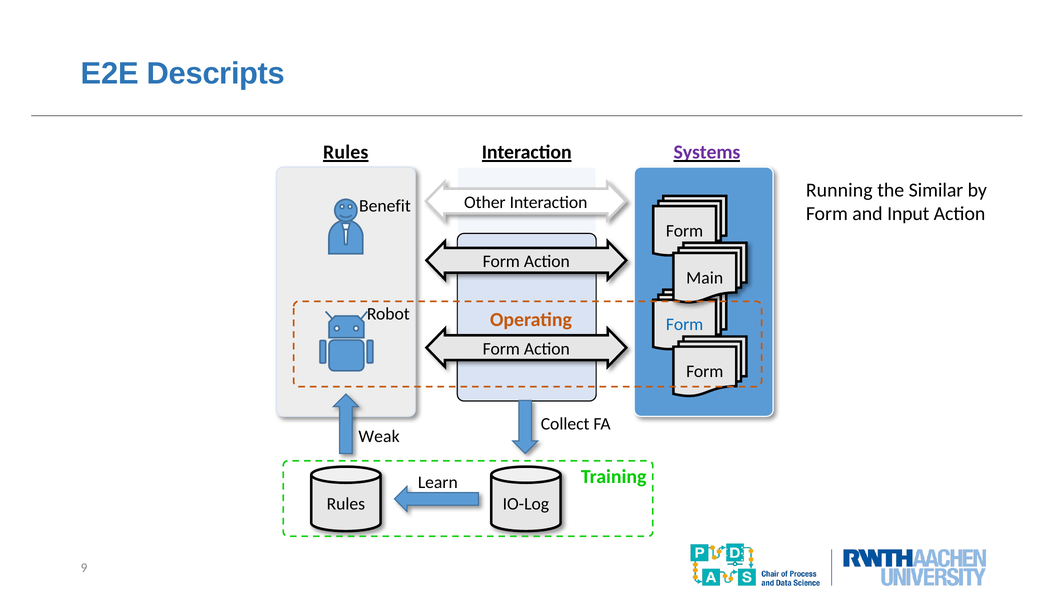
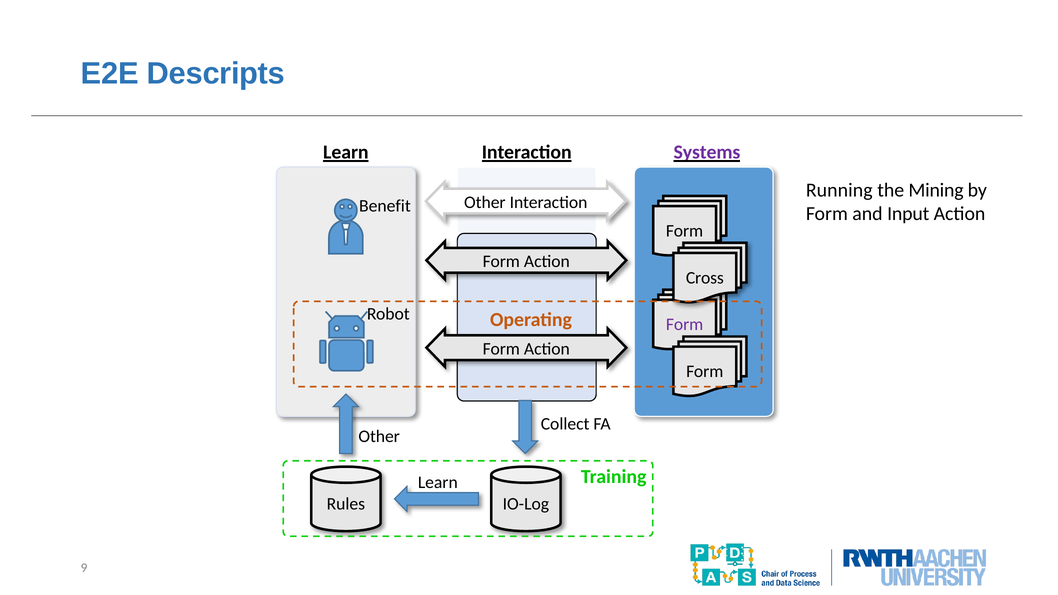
Rules at (346, 152): Rules -> Learn
Similar: Similar -> Mining
Main: Main -> Cross
Form at (685, 325) colour: blue -> purple
Weak at (379, 436): Weak -> Other
